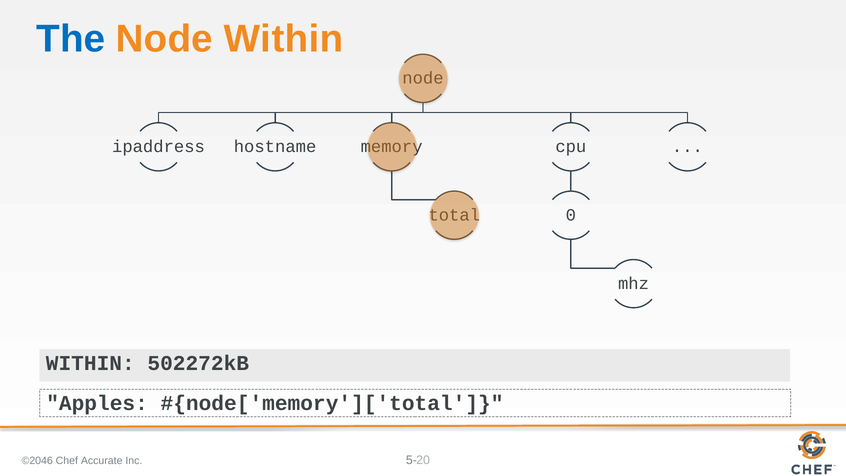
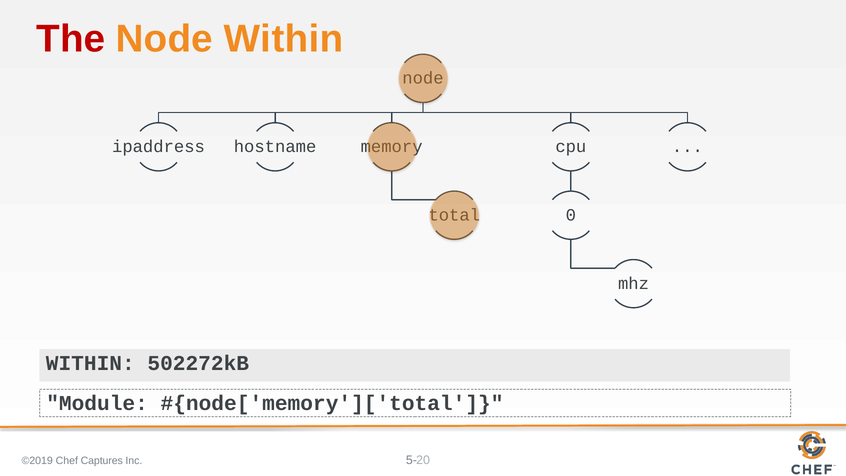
The colour: blue -> red
Apples: Apples -> Module
©2046: ©2046 -> ©2019
Accurate: Accurate -> Captures
